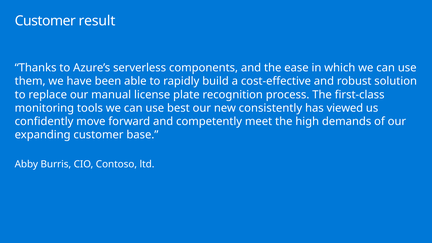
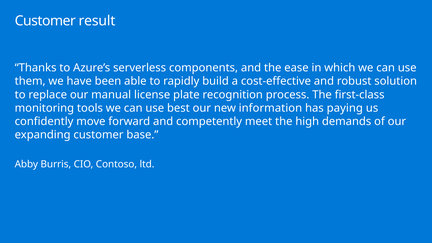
consistently: consistently -> information
viewed: viewed -> paying
